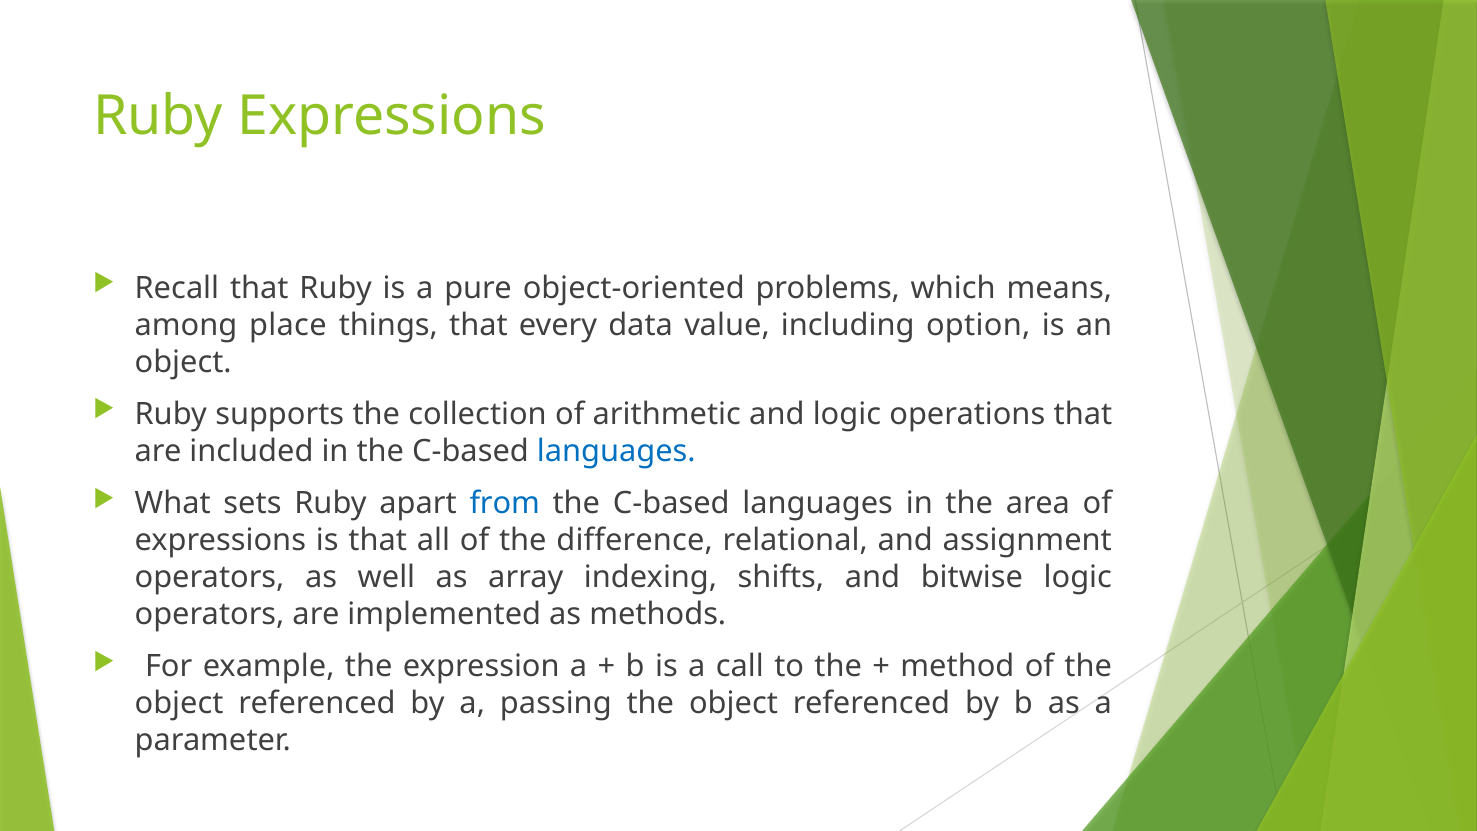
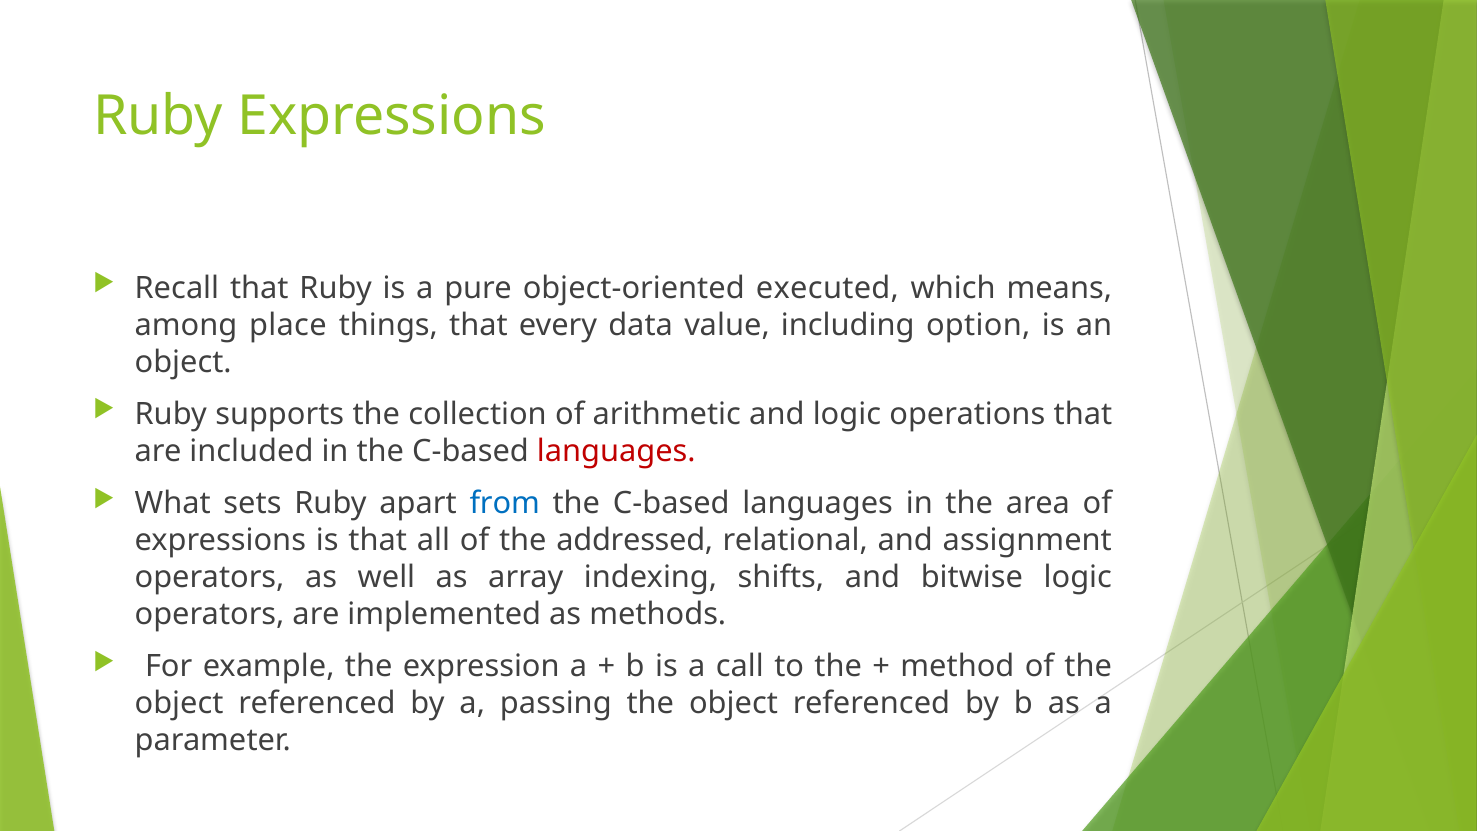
problems: problems -> executed
languages at (616, 451) colour: blue -> red
difference: difference -> addressed
